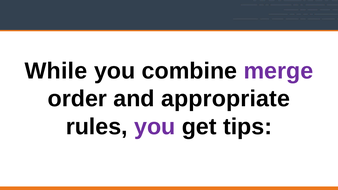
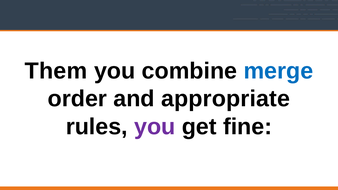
While: While -> Them
merge colour: purple -> blue
tips: tips -> fine
